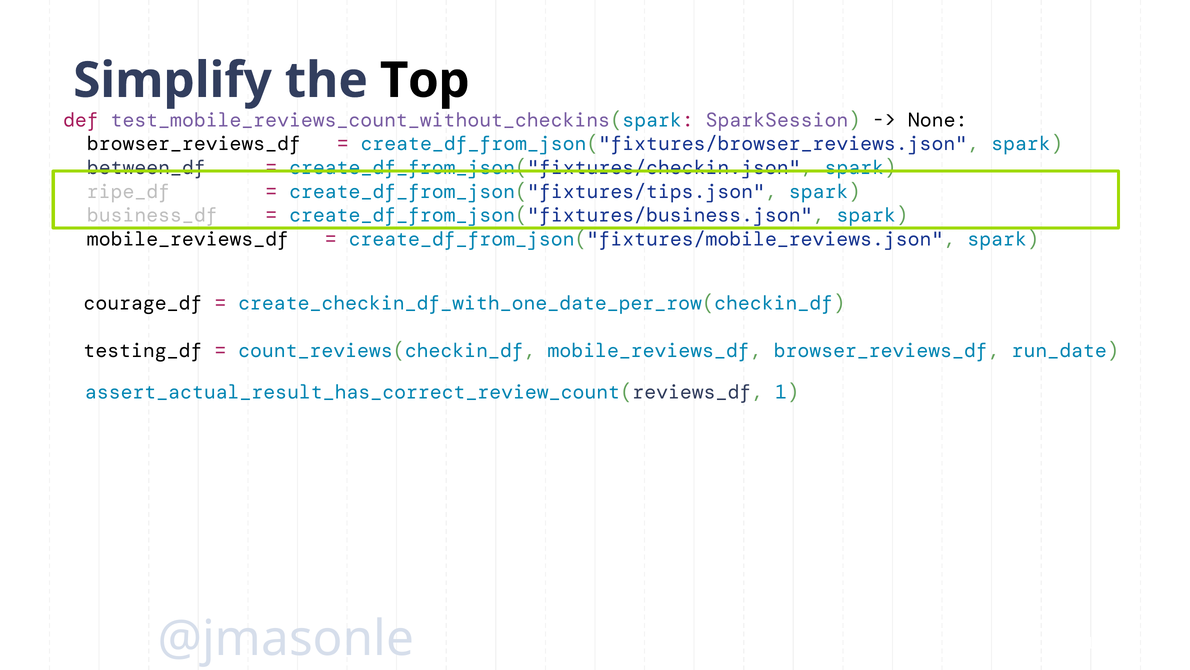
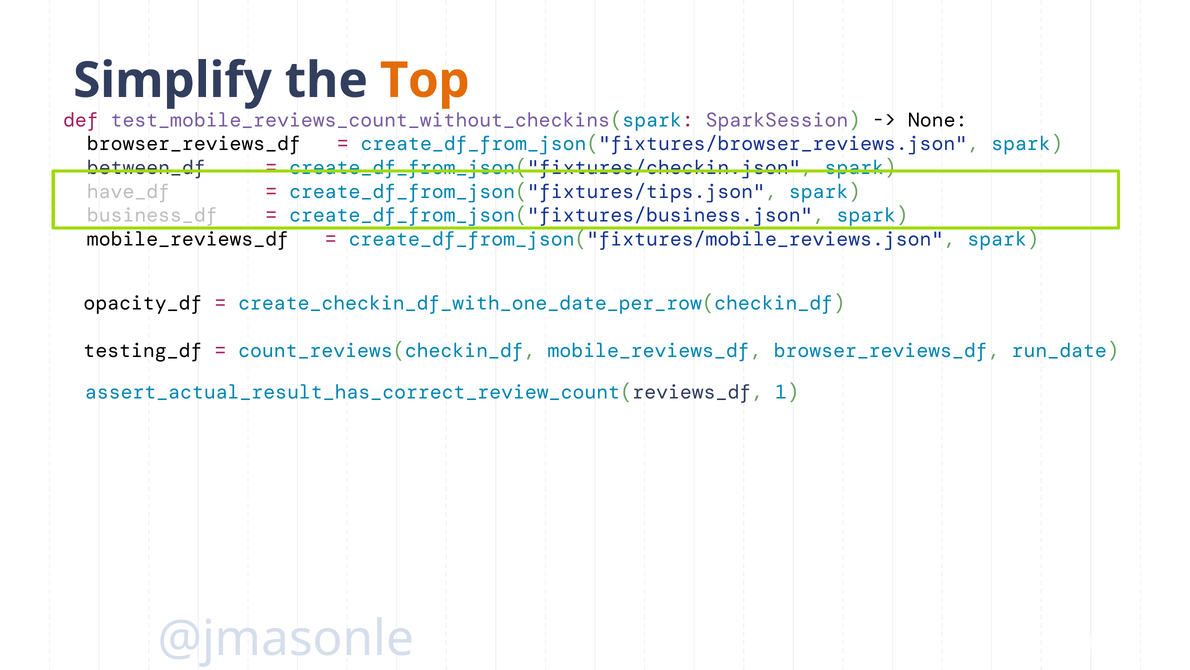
Top colour: black -> orange
ripe_df: ripe_df -> have_df
courage_df: courage_df -> opacity_df
